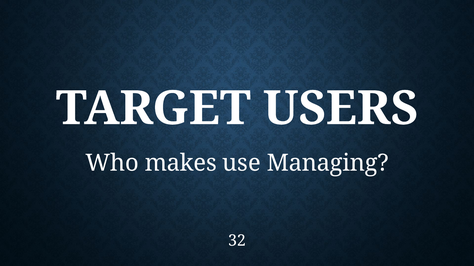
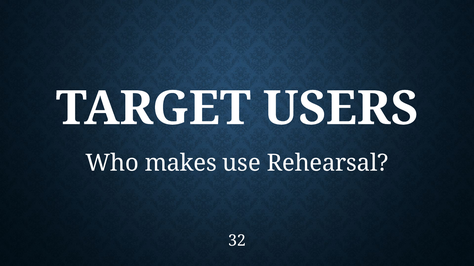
Managing: Managing -> Rehearsal
